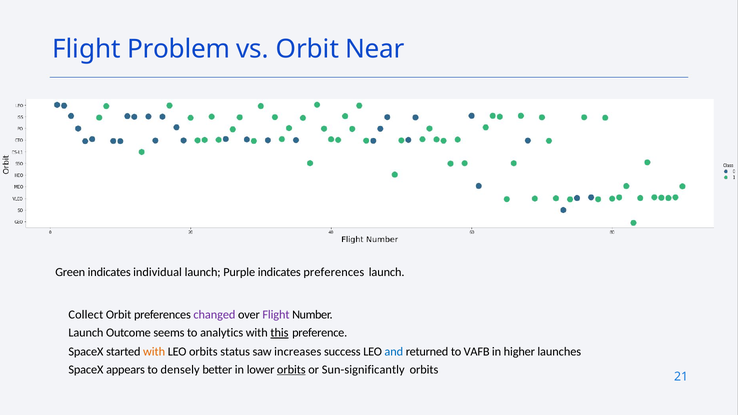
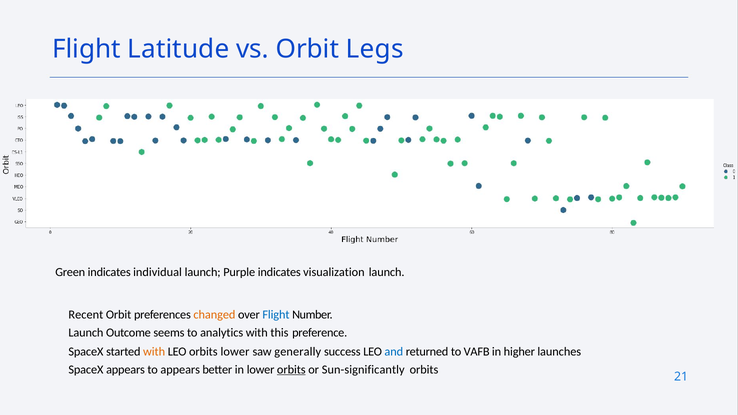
Problem: Problem -> Latitude
Near: Near -> Legs
indicates preferences: preferences -> visualization
Collect: Collect -> Recent
changed colour: purple -> orange
Flight at (276, 315) colour: purple -> blue
this underline: present -> none
orbits status: status -> lower
increases: increases -> generally
to densely: densely -> appears
